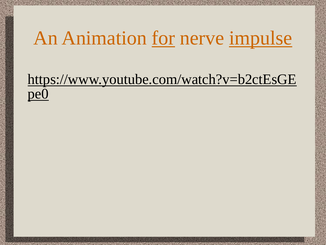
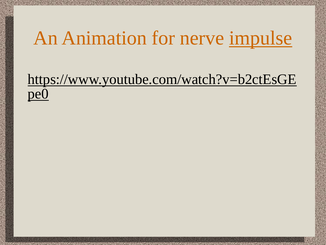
for underline: present -> none
